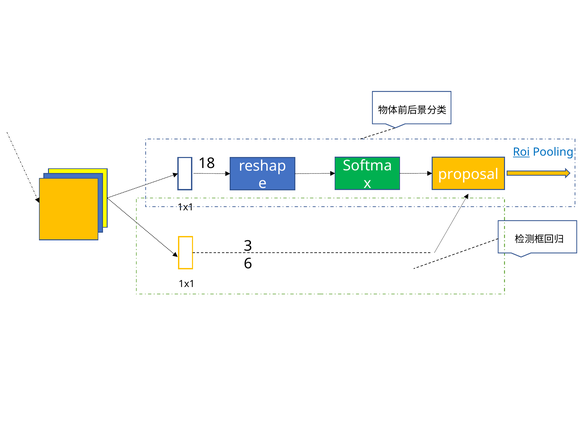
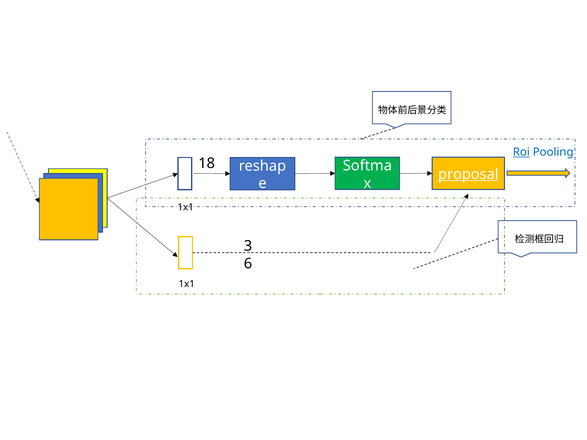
proposal underline: none -> present
